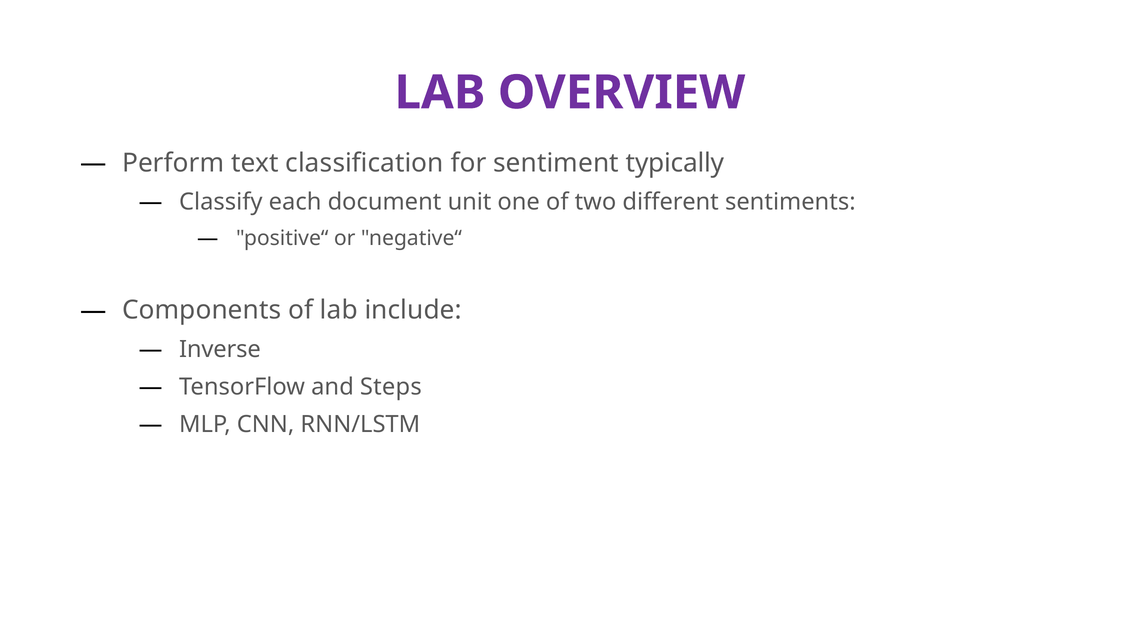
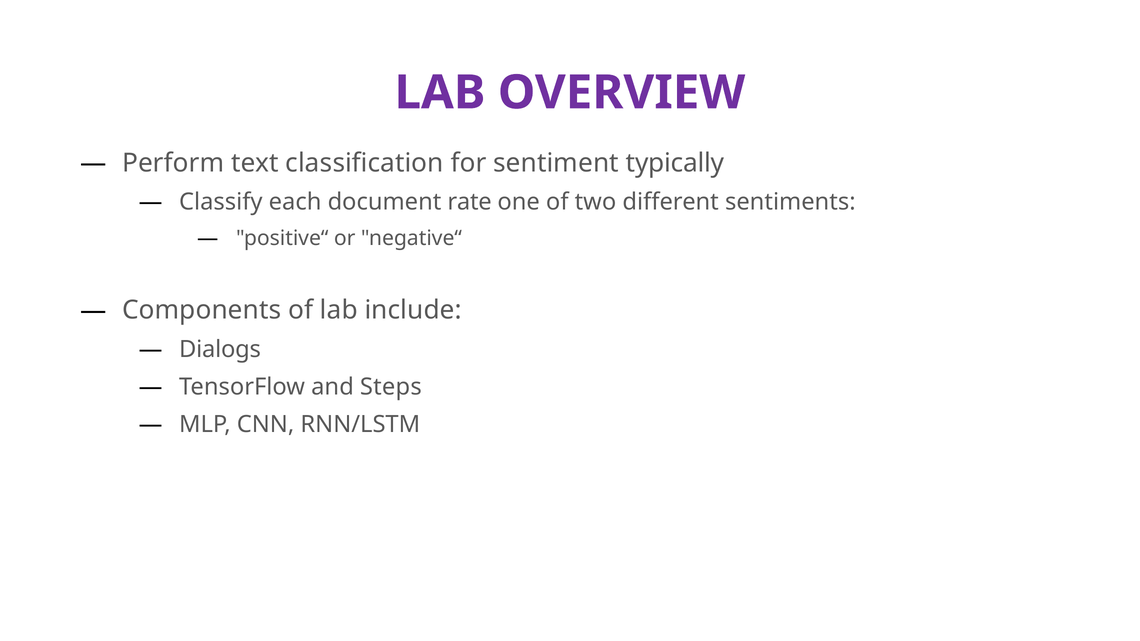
unit: unit -> rate
Inverse: Inverse -> Dialogs
